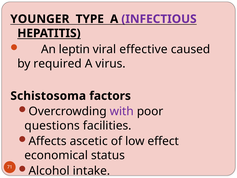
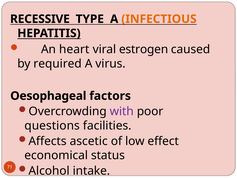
YOUNGER: YOUNGER -> RECESSIVE
INFECTIOUS colour: purple -> orange
leptin: leptin -> heart
effective: effective -> estrogen
Schistosoma: Schistosoma -> Oesophageal
